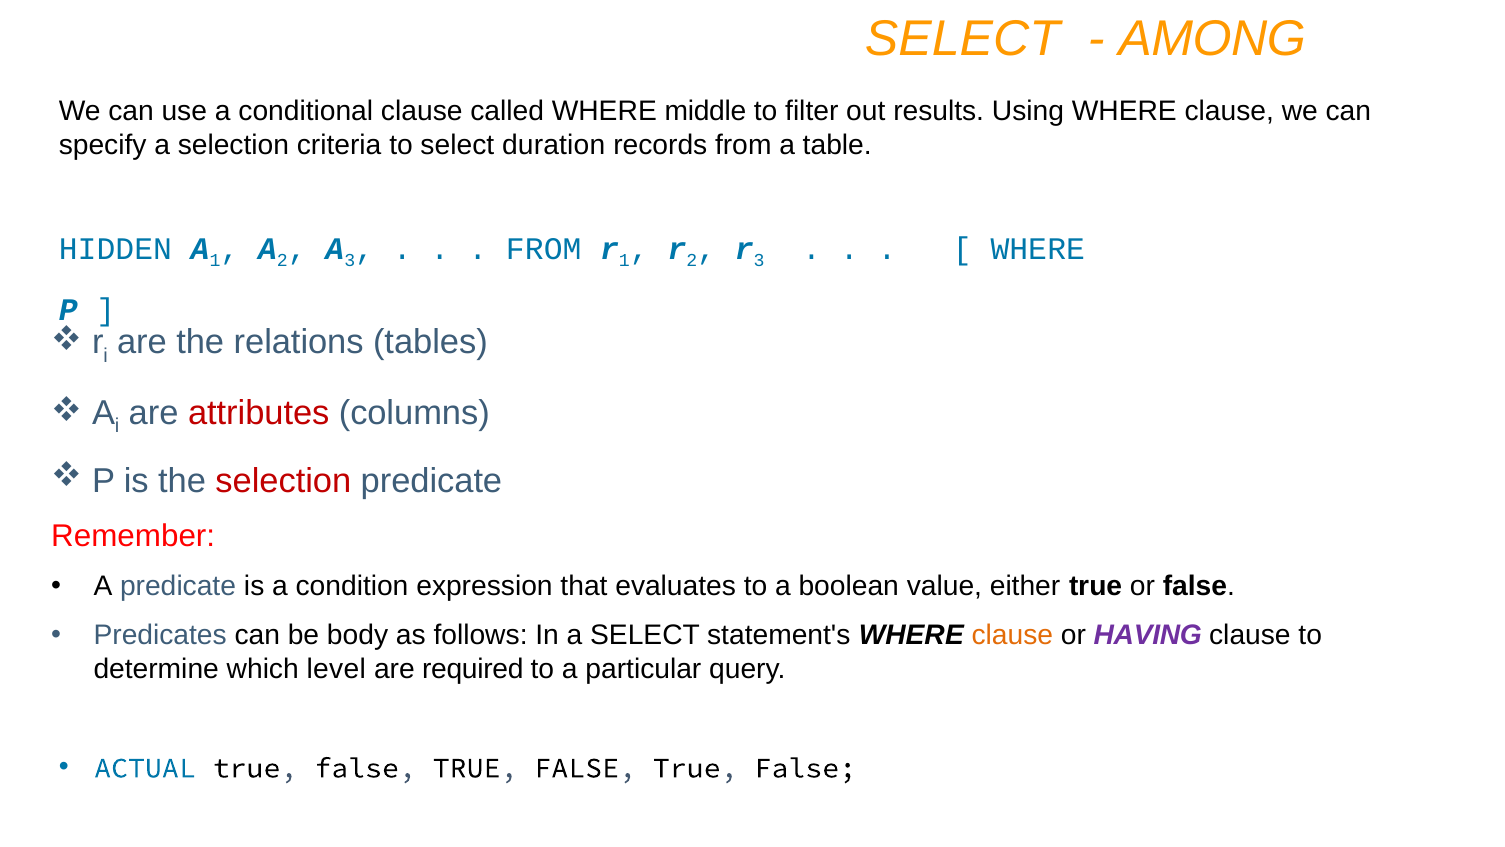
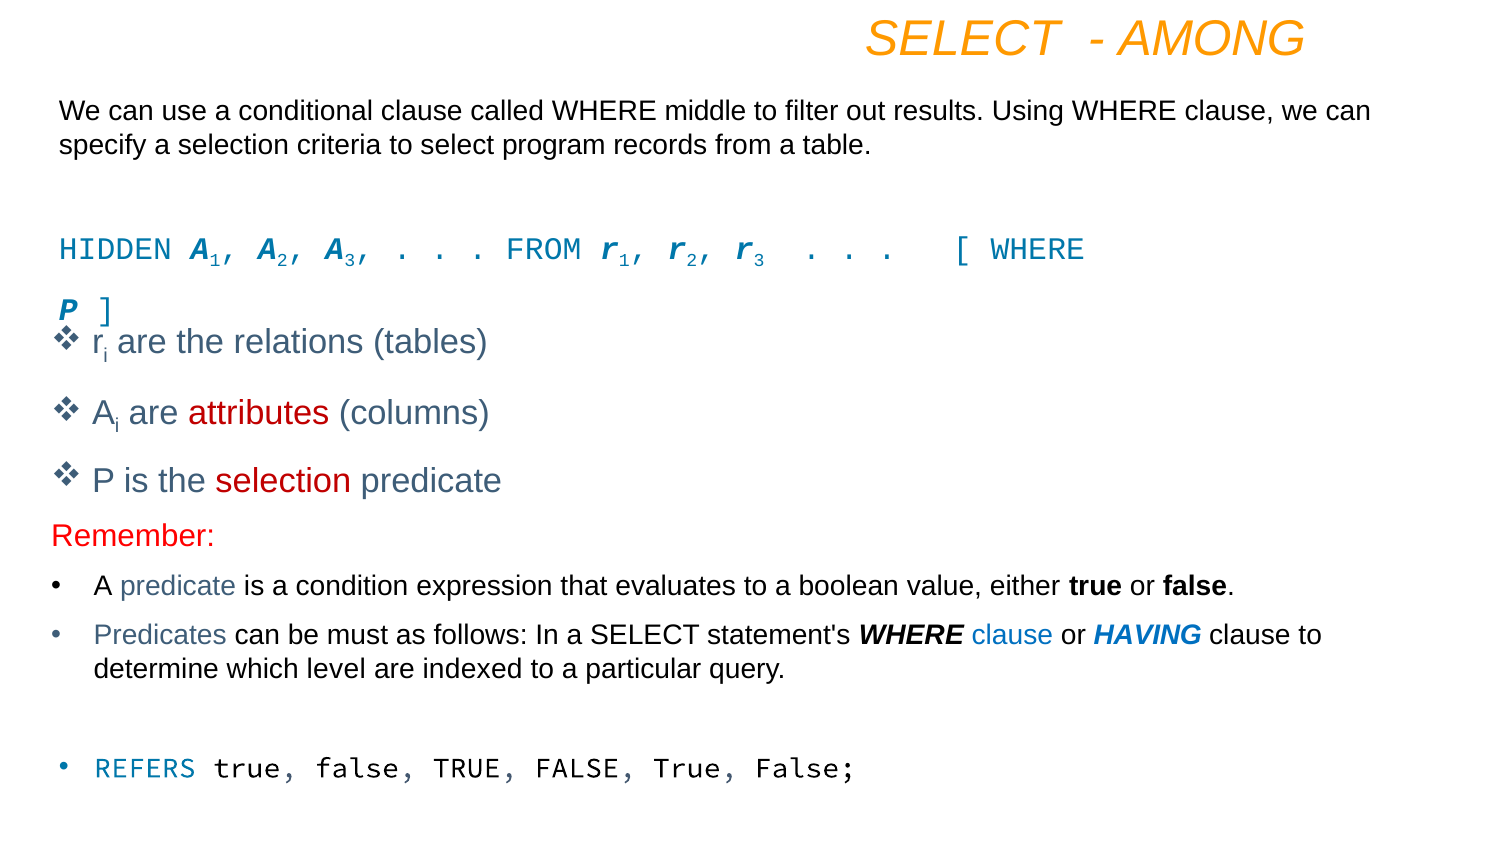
duration: duration -> program
body: body -> must
clause at (1012, 635) colour: orange -> blue
HAVING colour: purple -> blue
required: required -> indexed
ACTUAL: ACTUAL -> REFERS
